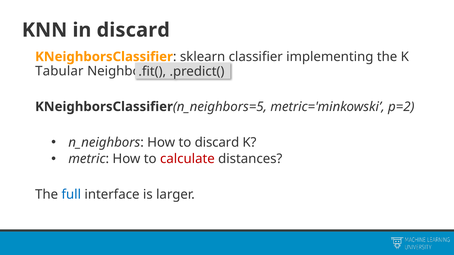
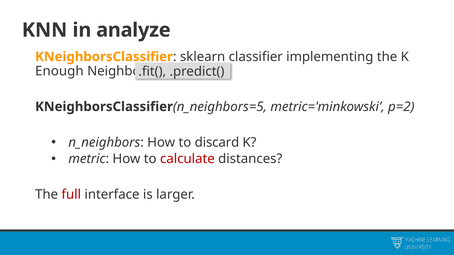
in discard: discard -> analyze
Tabular: Tabular -> Enough
full colour: blue -> red
